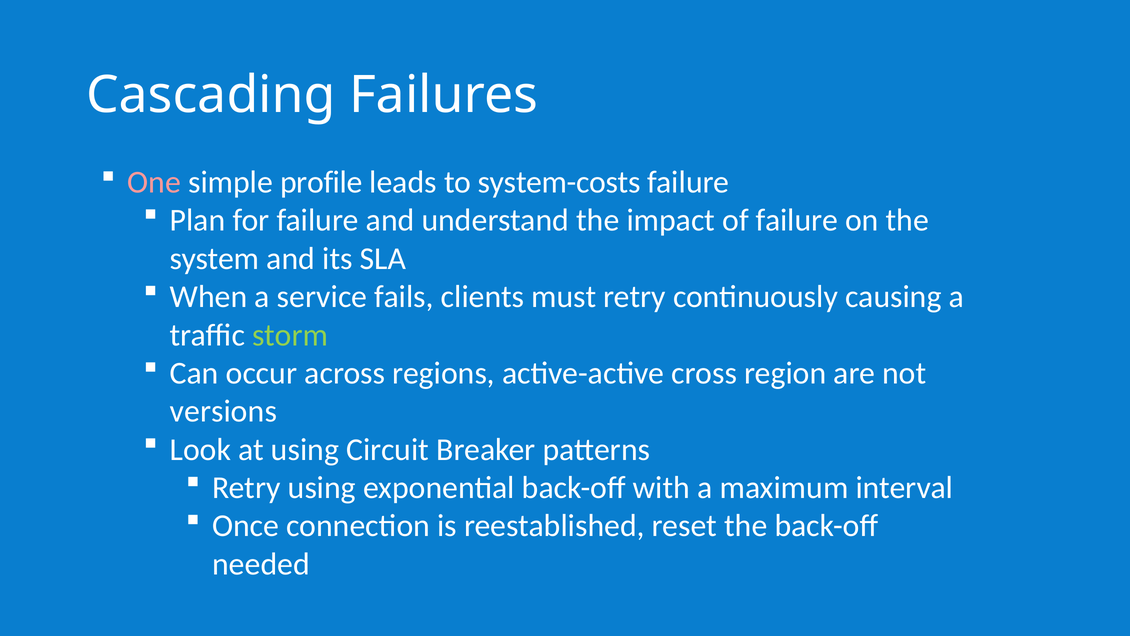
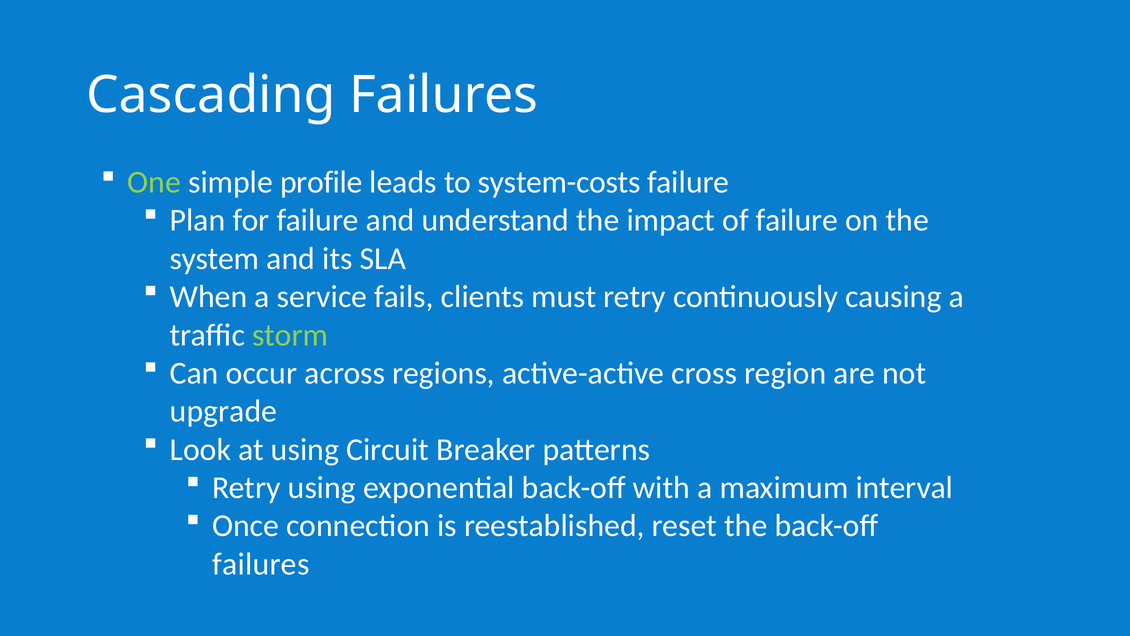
One colour: pink -> light green
versions: versions -> upgrade
needed at (261, 564): needed -> failures
